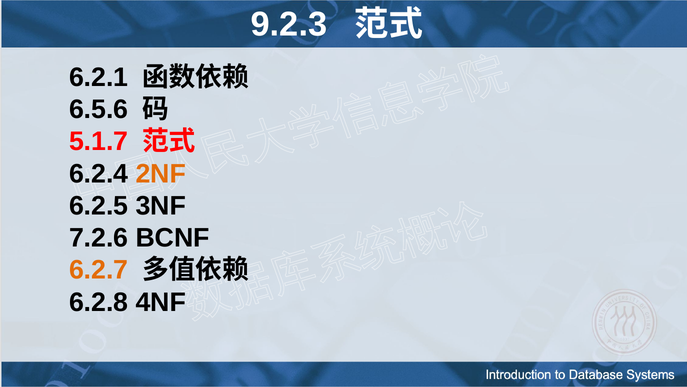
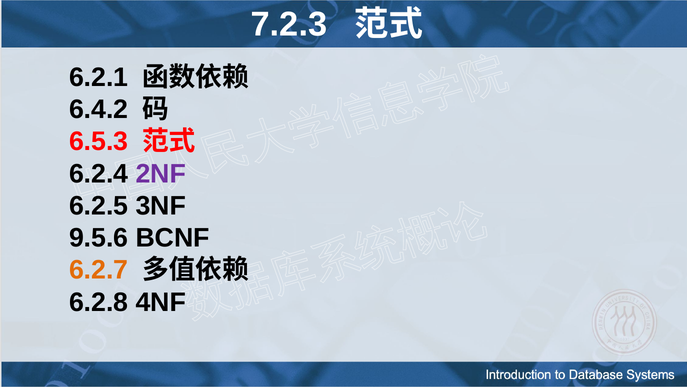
9.2.3: 9.2.3 -> 7.2.3
6.5.6: 6.5.6 -> 6.4.2
5.1.7: 5.1.7 -> 6.5.3
2NF colour: orange -> purple
7.2.6: 7.2.6 -> 9.5.6
